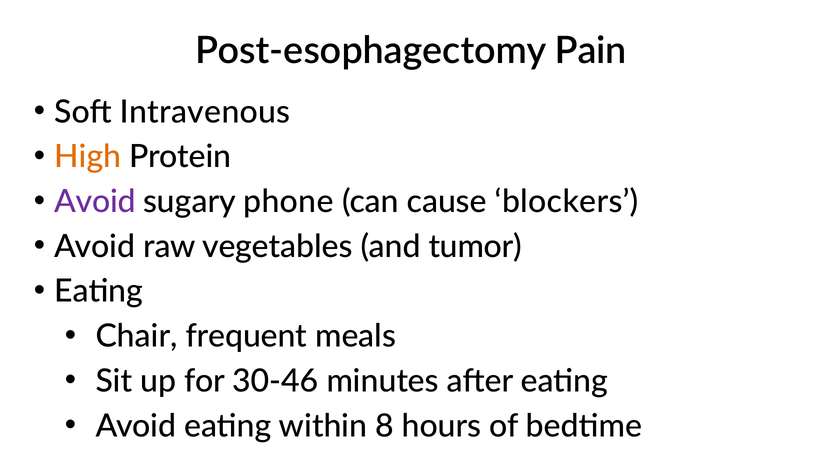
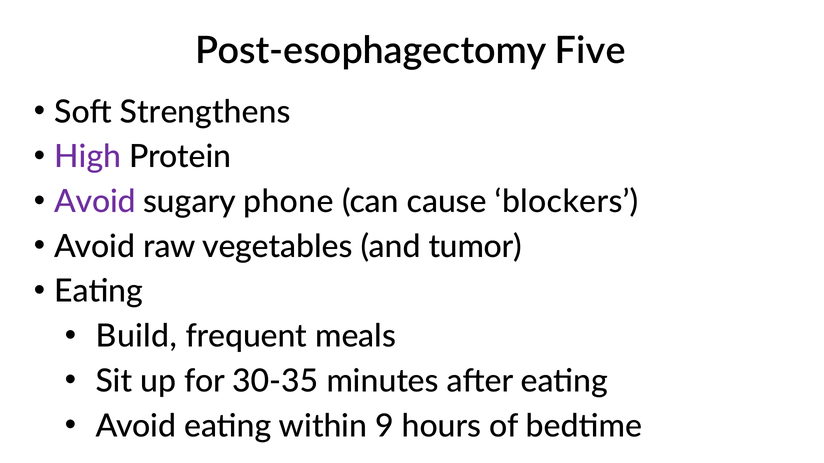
Pain: Pain -> Five
Intravenous: Intravenous -> Strengthens
High colour: orange -> purple
Chair: Chair -> Build
30-46: 30-46 -> 30-35
8: 8 -> 9
